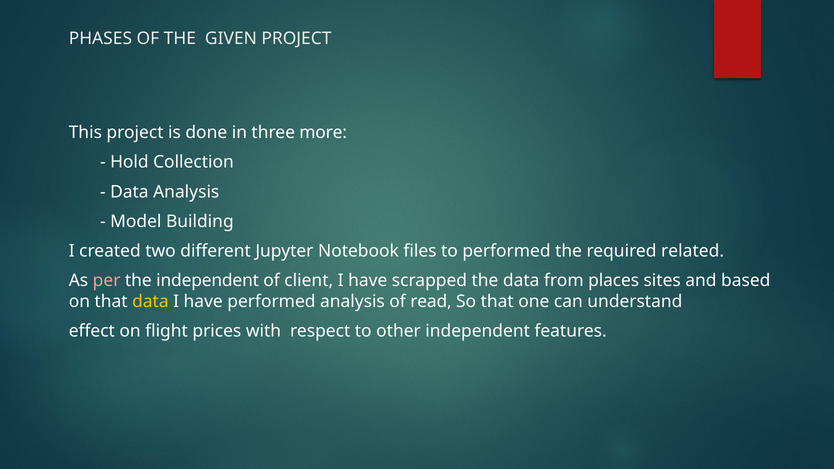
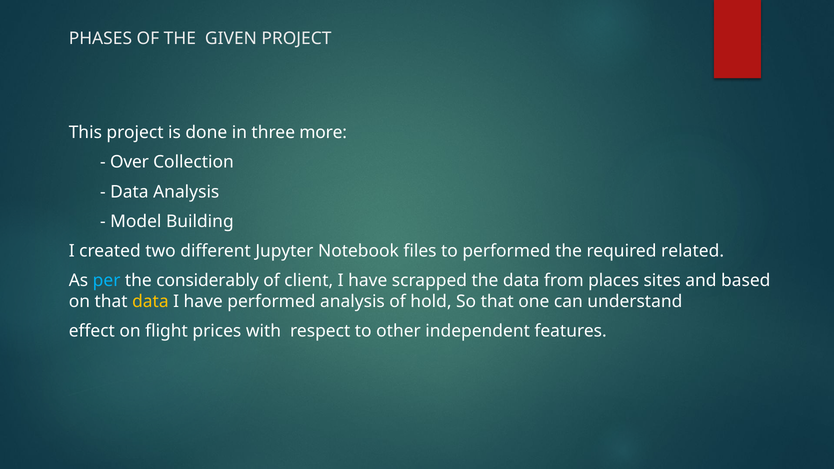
Hold: Hold -> Over
per colour: pink -> light blue
the independent: independent -> considerably
read: read -> hold
